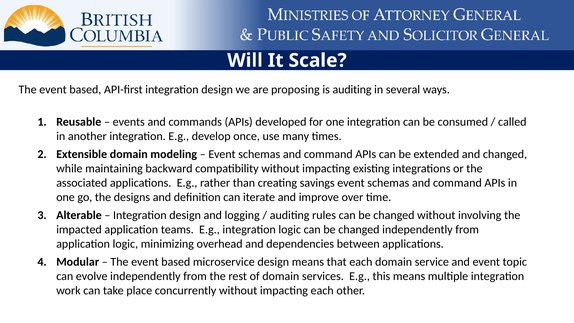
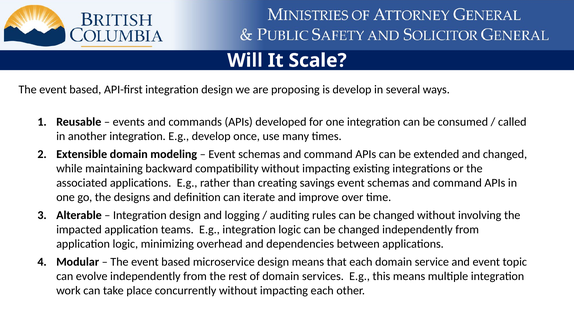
is auditing: auditing -> develop
